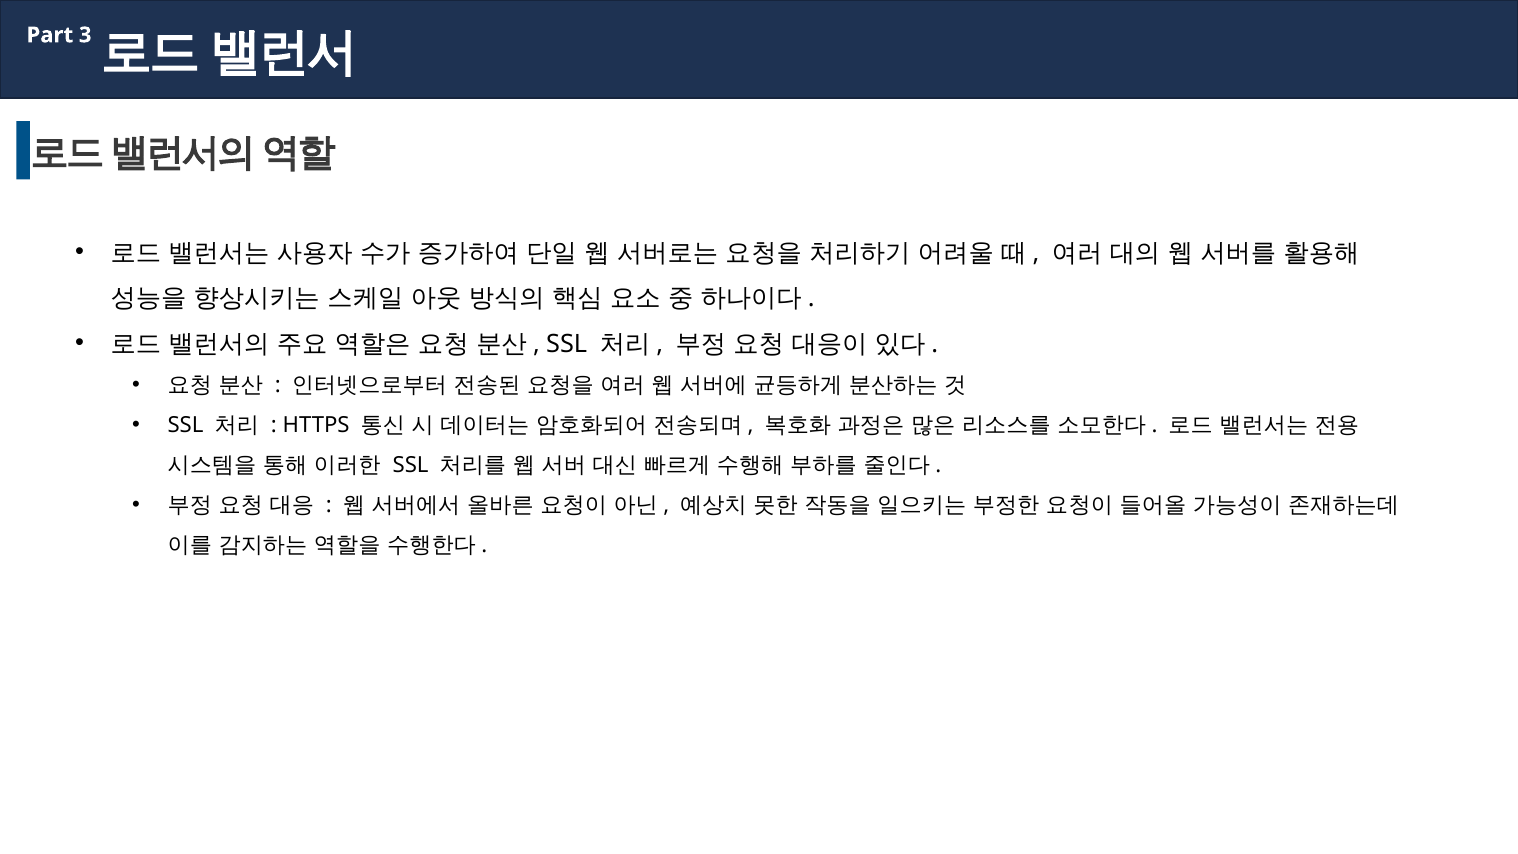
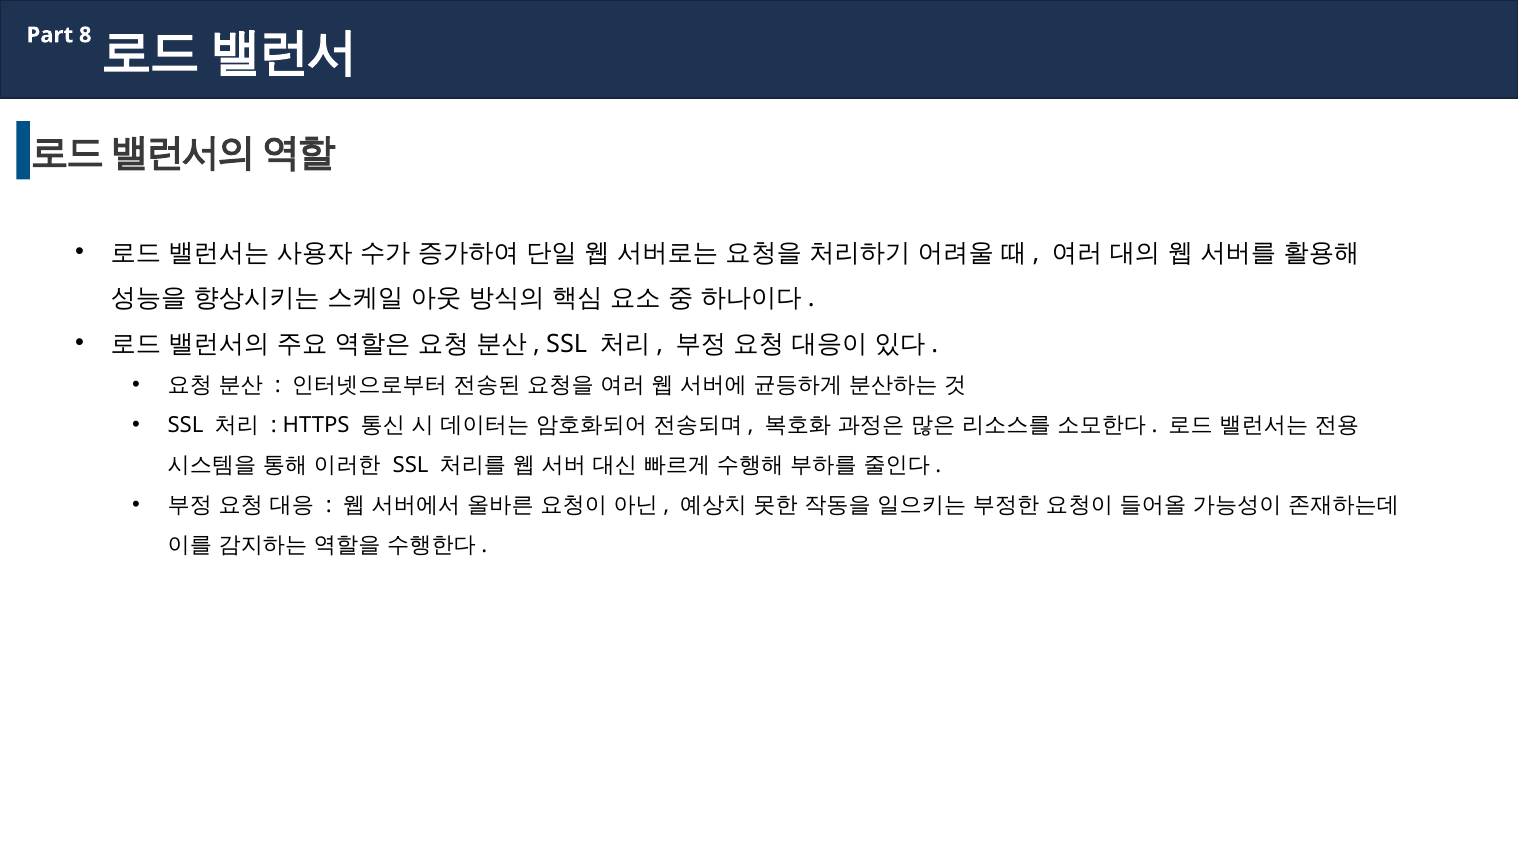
3: 3 -> 8
